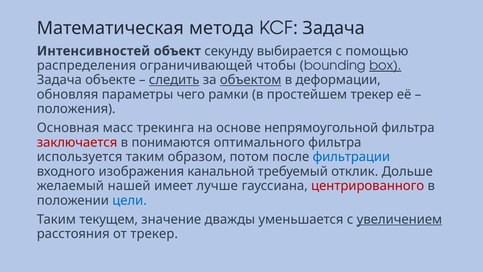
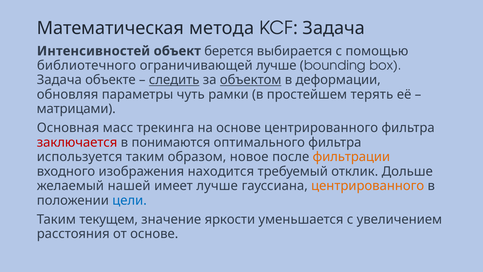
секунду: секунду -> берется
распределения: распределения -> библиотечного
ограничивающей чтобы: чтобы -> лучше
box underline: present -> none
чего: чего -> чуть
простейшем трекер: трекер -> терять
положения: положения -> матрицами
основе непрямоугольной: непрямоугольной -> центрированного
потом: потом -> новое
фильтрации colour: blue -> orange
канальной: канальной -> находится
центрированного at (368, 186) colour: red -> orange
дважды: дважды -> яркости
увеличением underline: present -> none
от трекер: трекер -> основе
